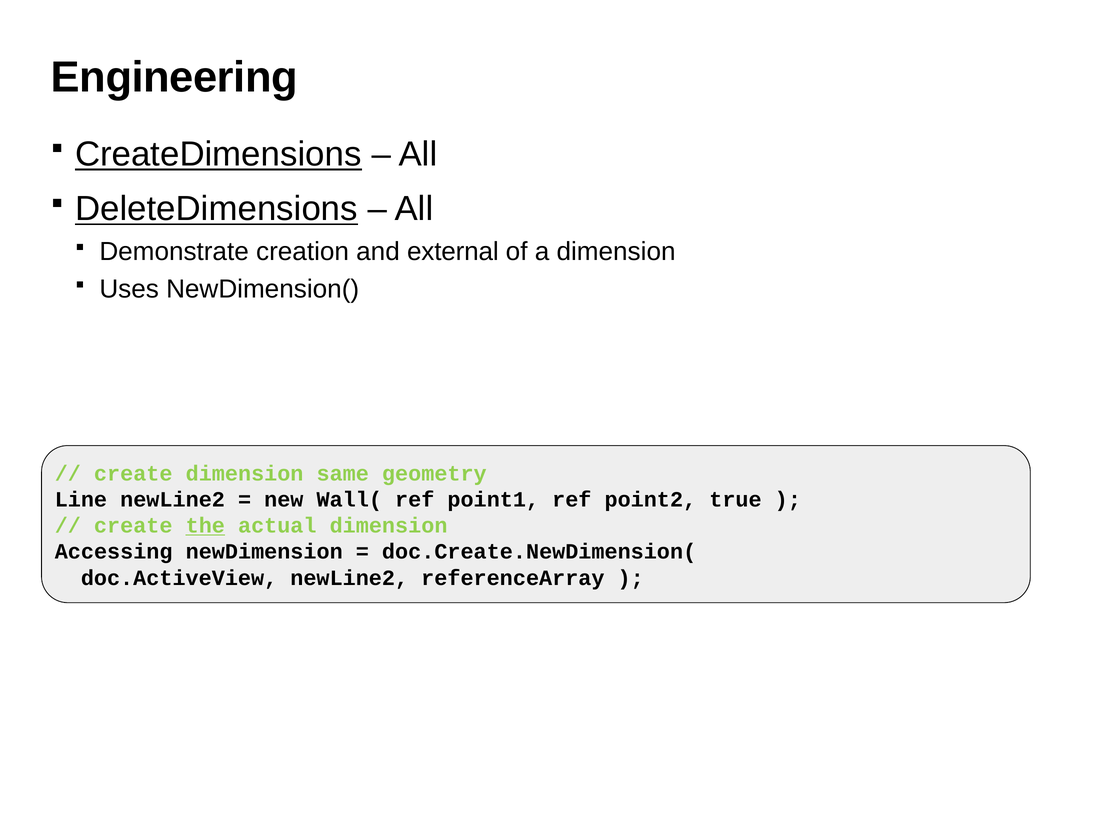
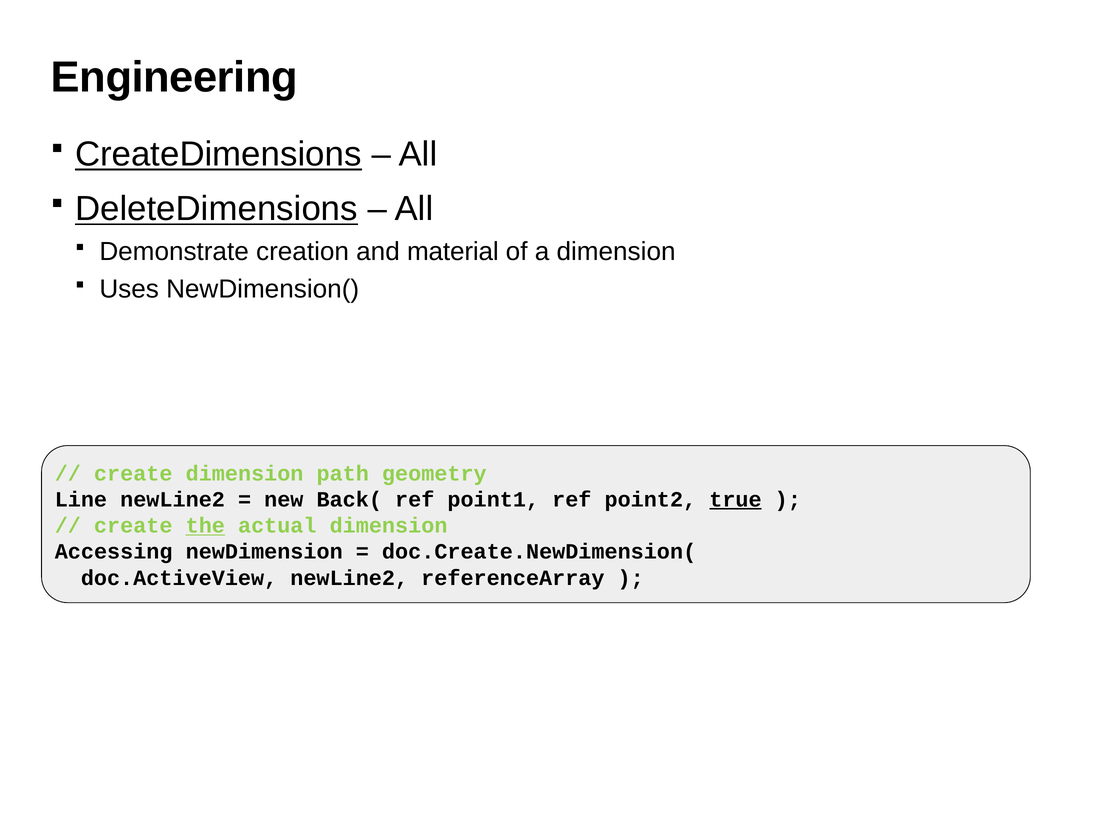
external: external -> material
same: same -> path
Wall(: Wall( -> Back(
true underline: none -> present
